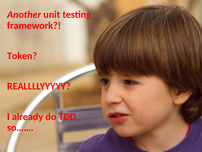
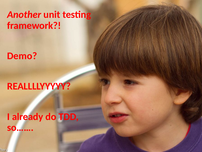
Token: Token -> Demo
